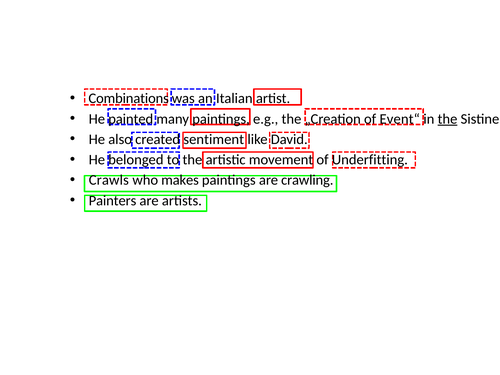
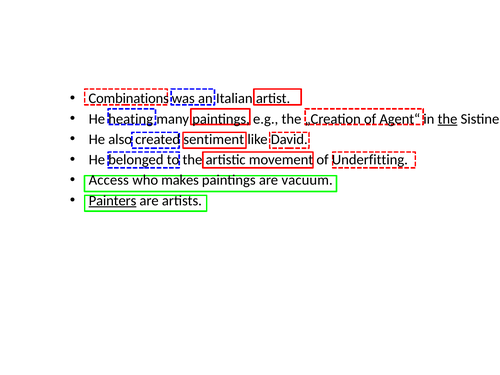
painted: painted -> heating
Event“: Event“ -> Agent“
Crawls: Crawls -> Access
crawling: crawling -> vacuum
Painters underline: none -> present
